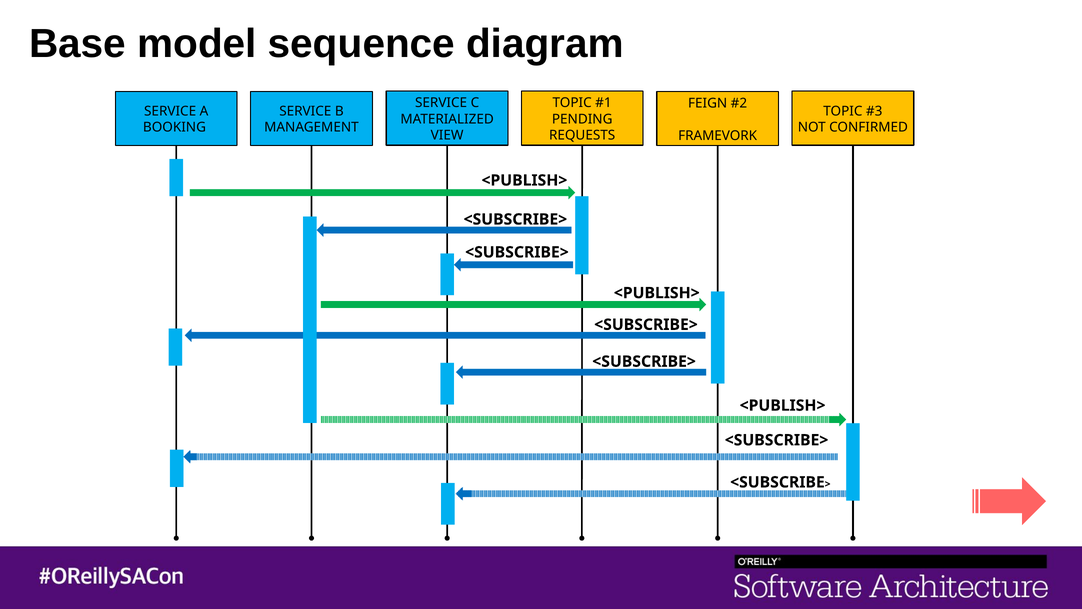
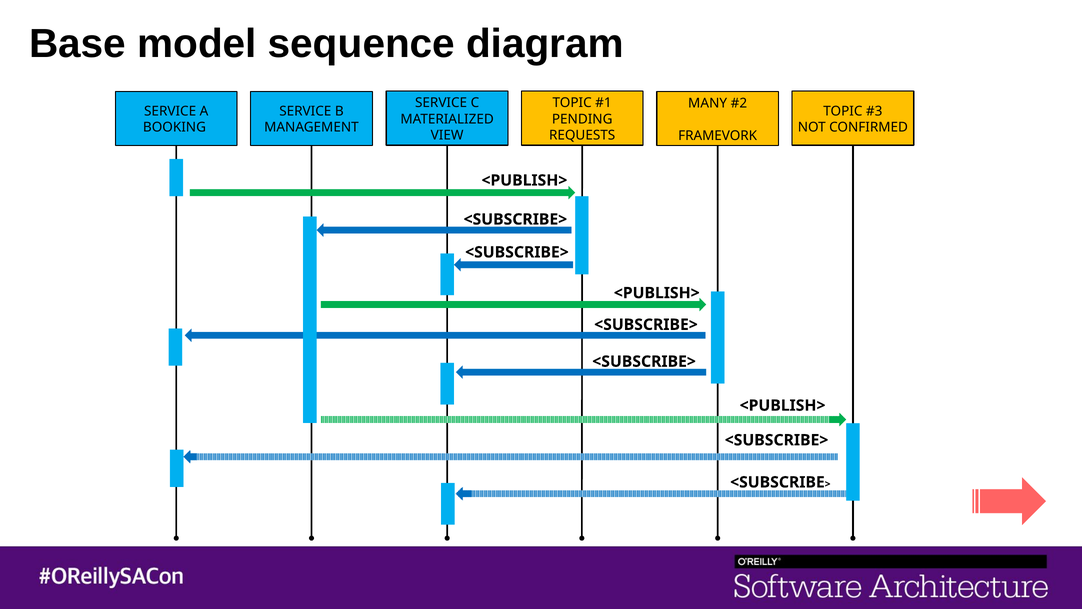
FEIGN: FEIGN -> MANY
